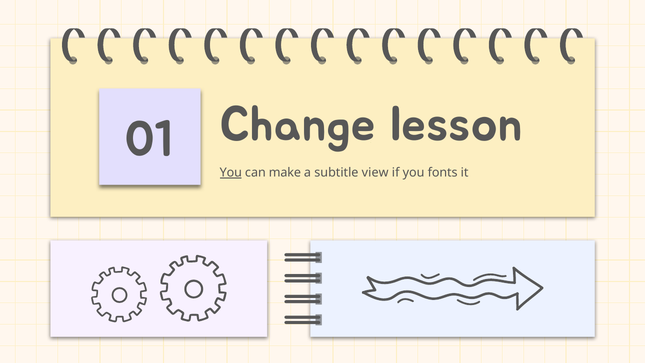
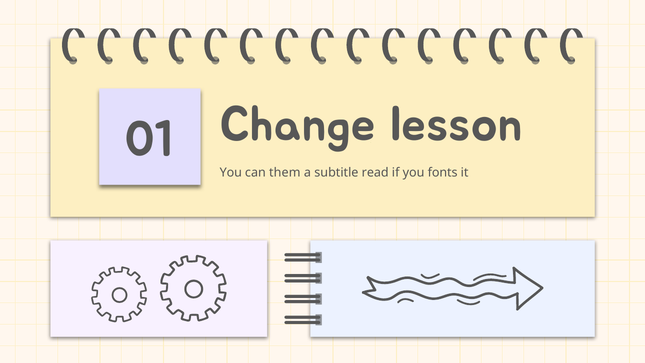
You at (231, 173) underline: present -> none
make: make -> them
view: view -> read
